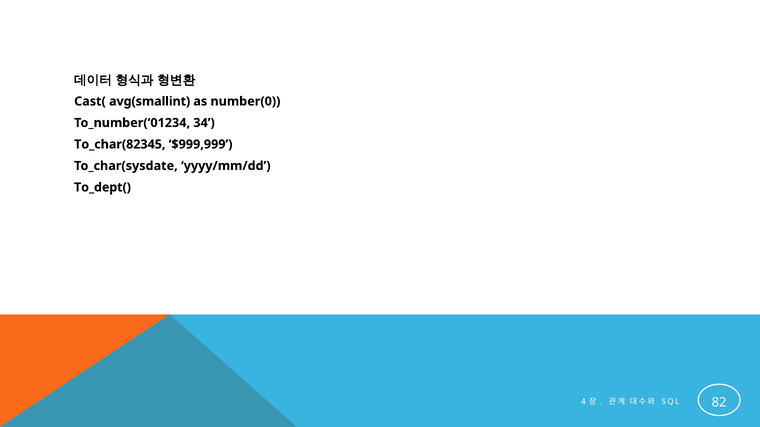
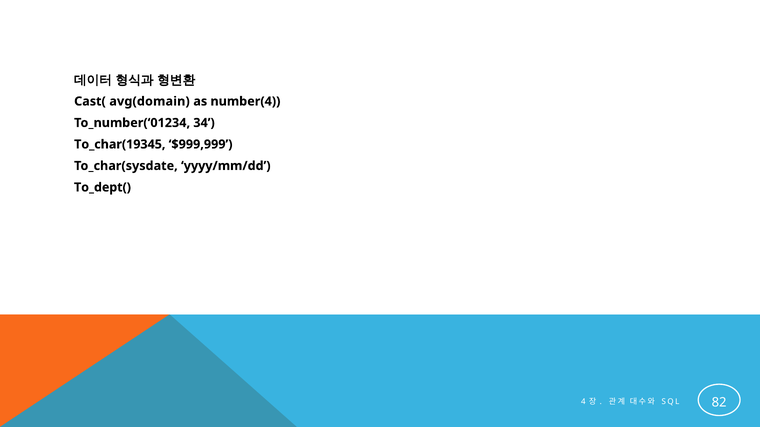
avg(smallint: avg(smallint -> avg(domain
number(0: number(0 -> number(4
To_char(82345: To_char(82345 -> To_char(19345
